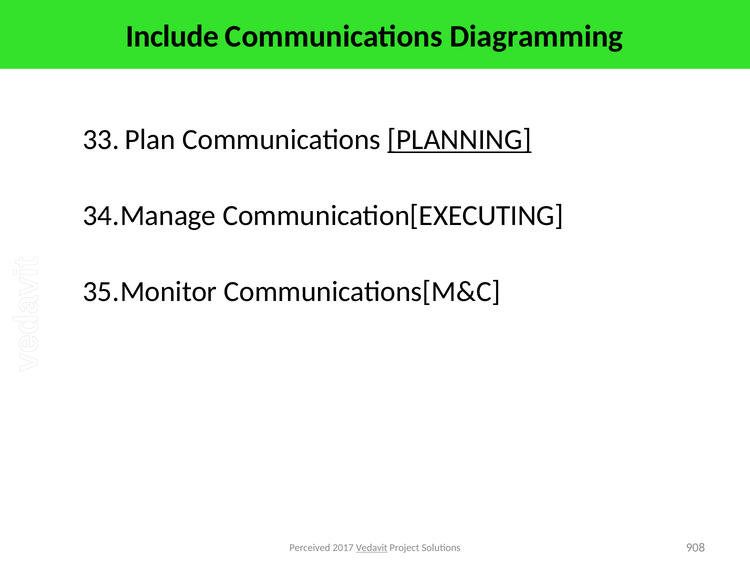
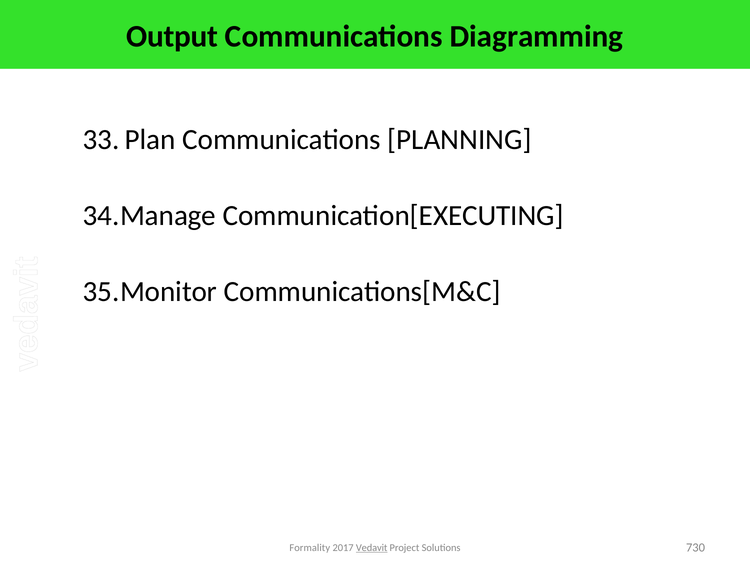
Include: Include -> Output
PLANNING underline: present -> none
Perceived: Perceived -> Formality
908: 908 -> 730
